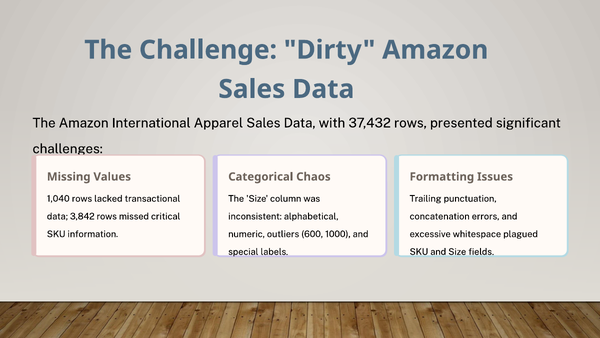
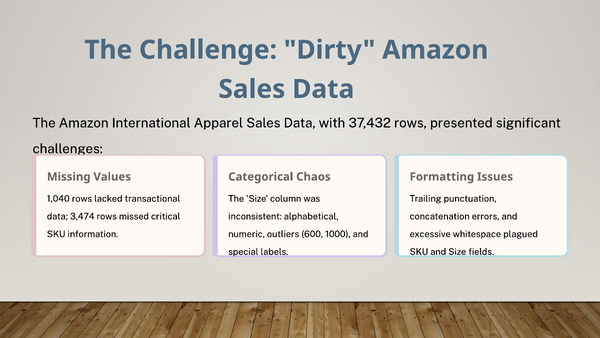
3,842: 3,842 -> 3,474
